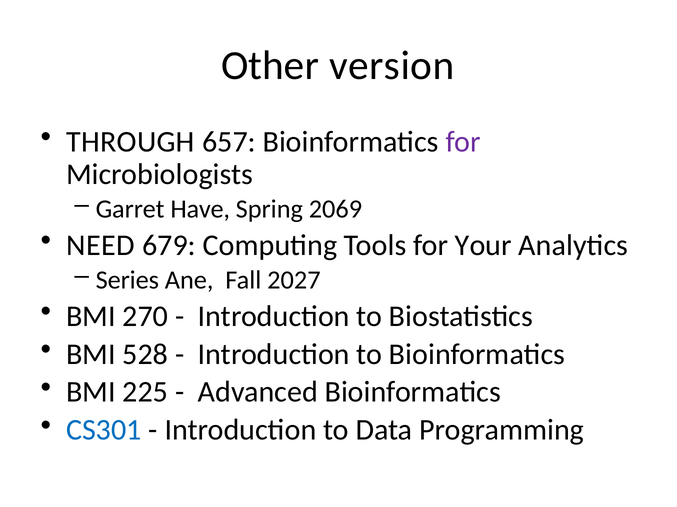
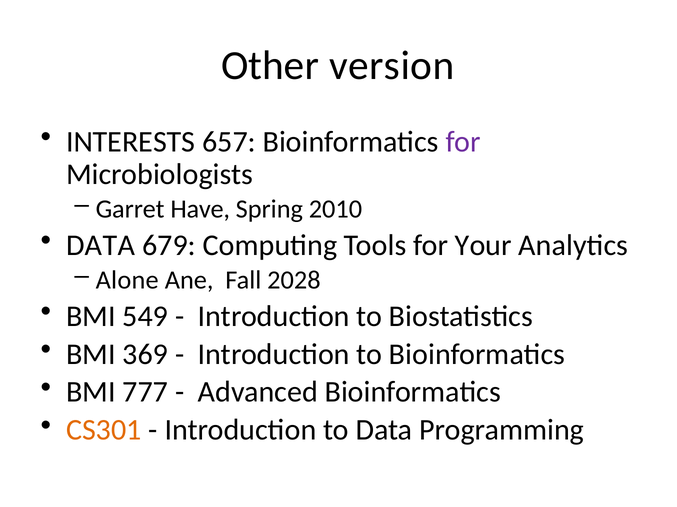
THROUGH: THROUGH -> INTERESTS
2069: 2069 -> 2010
NEED at (101, 246): NEED -> DATA
Series: Series -> Alone
2027: 2027 -> 2028
270: 270 -> 549
528: 528 -> 369
225: 225 -> 777
CS301 colour: blue -> orange
